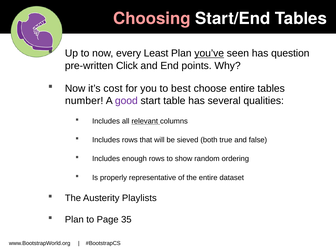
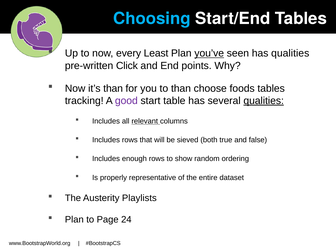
Choosing colour: pink -> light blue
has question: question -> qualities
it’s cost: cost -> than
to best: best -> than
choose entire: entire -> foods
number: number -> tracking
qualities at (264, 101) underline: none -> present
35: 35 -> 24
